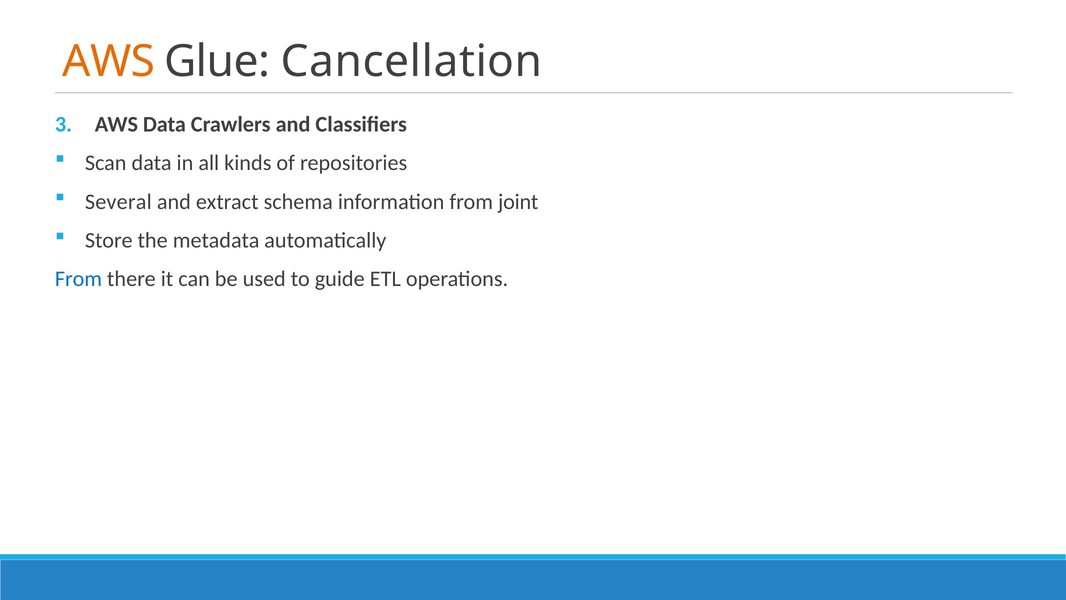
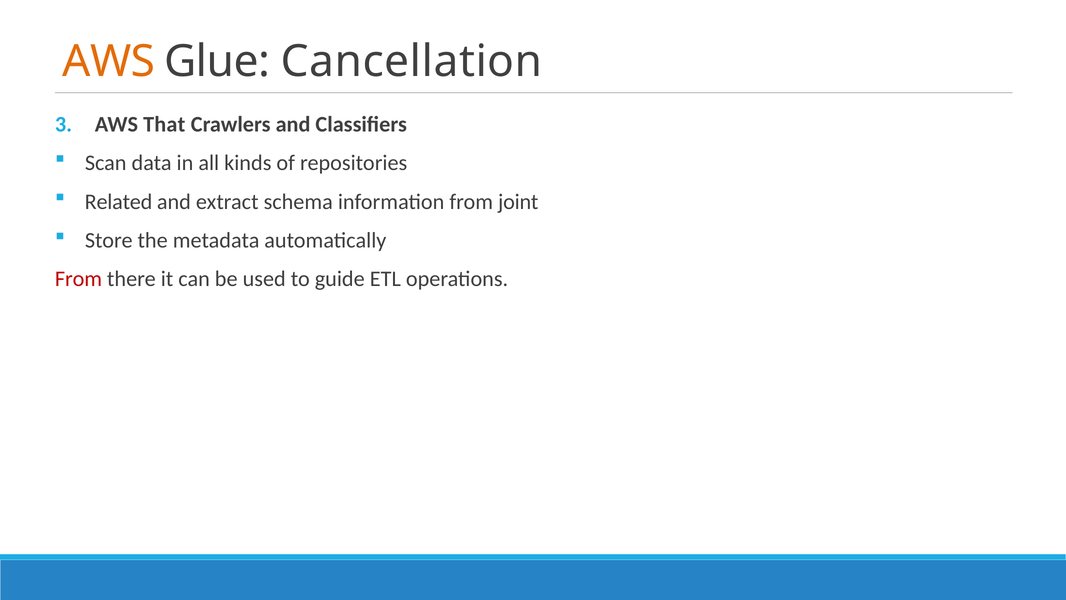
AWS Data: Data -> That
Several: Several -> Related
From at (78, 279) colour: blue -> red
